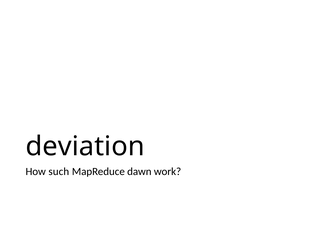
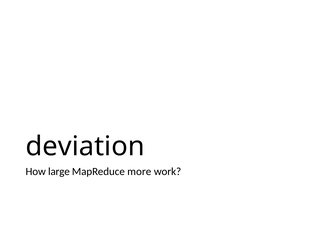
such: such -> large
dawn: dawn -> more
